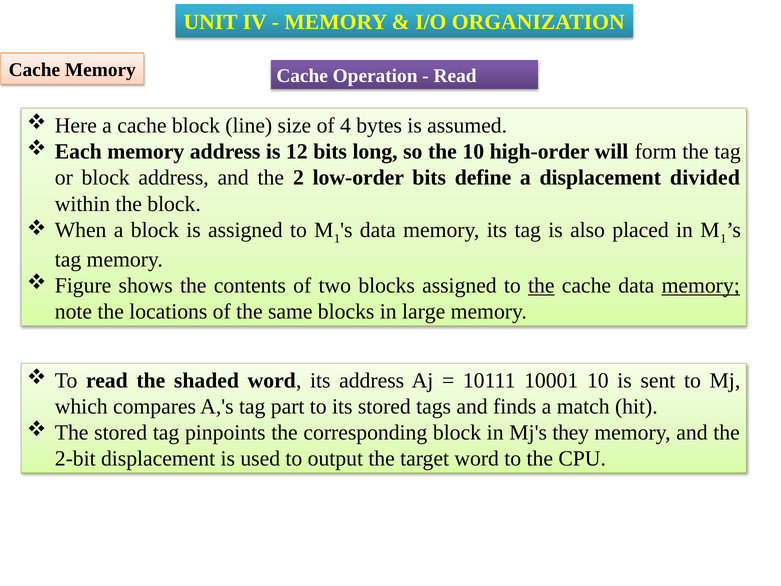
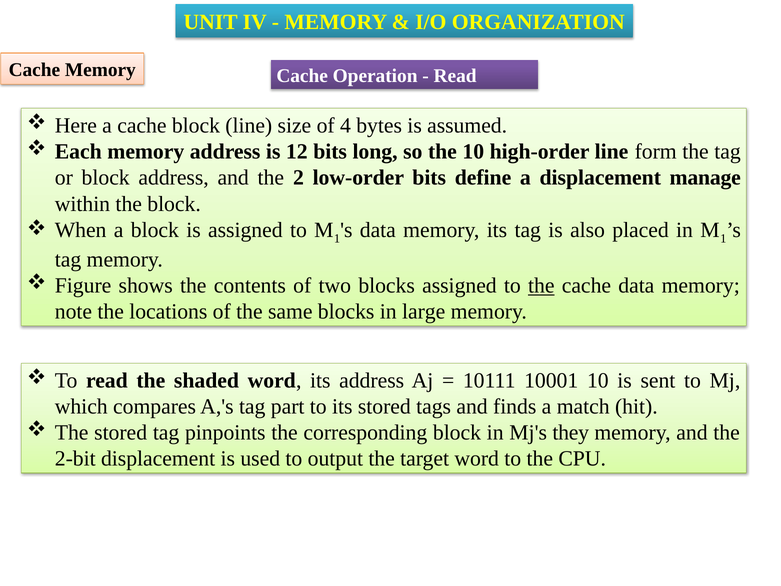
high-order will: will -> line
divided: divided -> manage
memory at (701, 286) underline: present -> none
